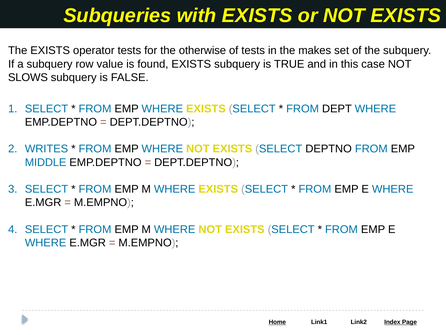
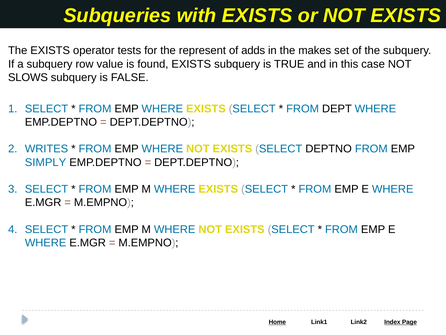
otherwise: otherwise -> represent
of tests: tests -> adds
MIDDLE: MIDDLE -> SIMPLY
